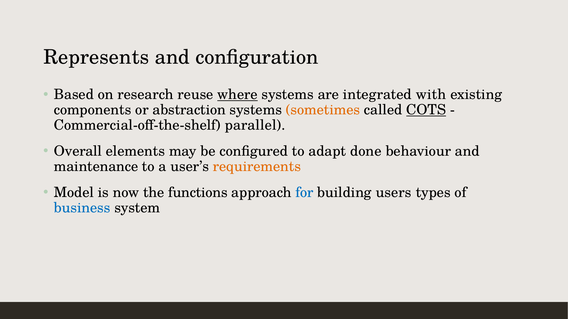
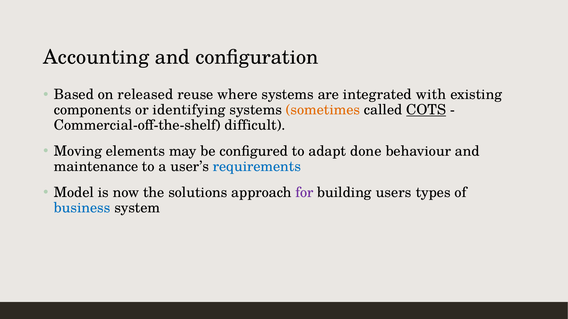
Represents: Represents -> Accounting
research: research -> released
where underline: present -> none
abstraction: abstraction -> identifying
parallel: parallel -> difficult
Overall: Overall -> Moving
requirements colour: orange -> blue
functions: functions -> solutions
for colour: blue -> purple
